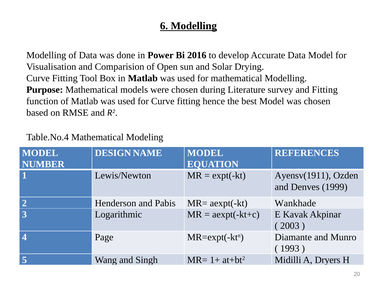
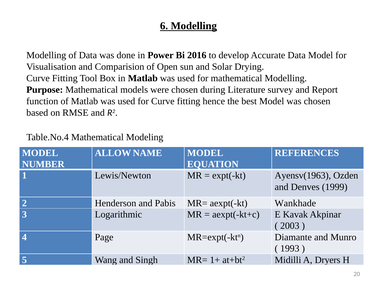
and Fitting: Fitting -> Report
DESIGN: DESIGN -> ALLOW
Ayensv(1911: Ayensv(1911 -> Ayensv(1963
